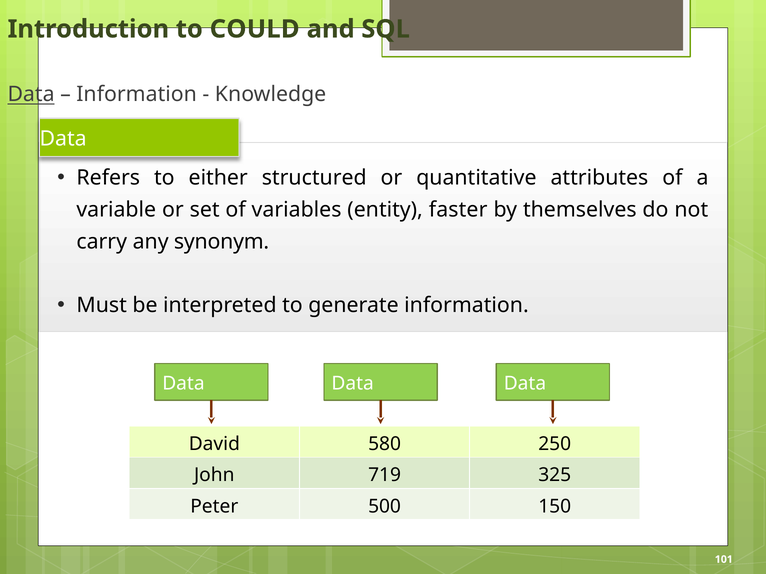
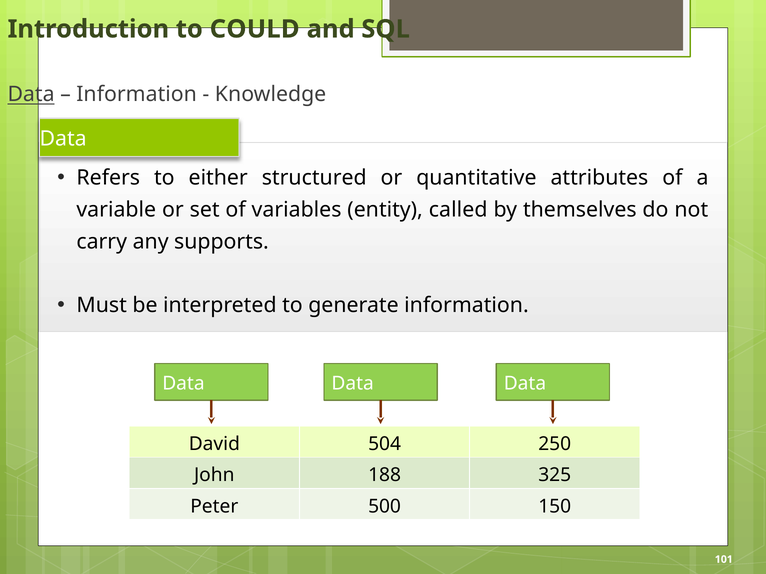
faster: faster -> called
synonym: synonym -> supports
580: 580 -> 504
719: 719 -> 188
